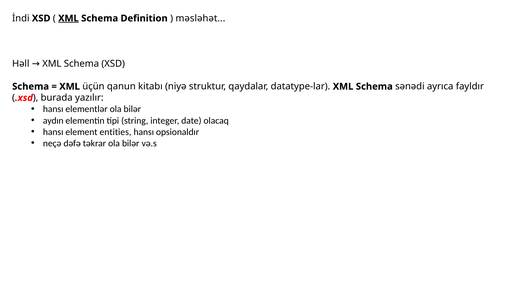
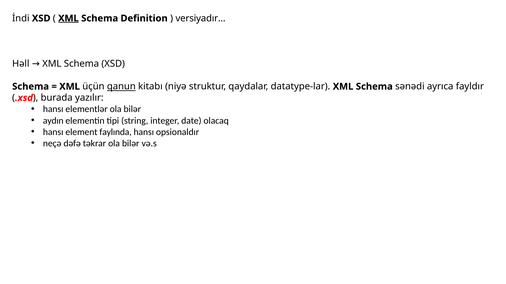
məsləhət: məsləhət -> versiyadır
qanun underline: none -> present
entities: entities -> faylında
